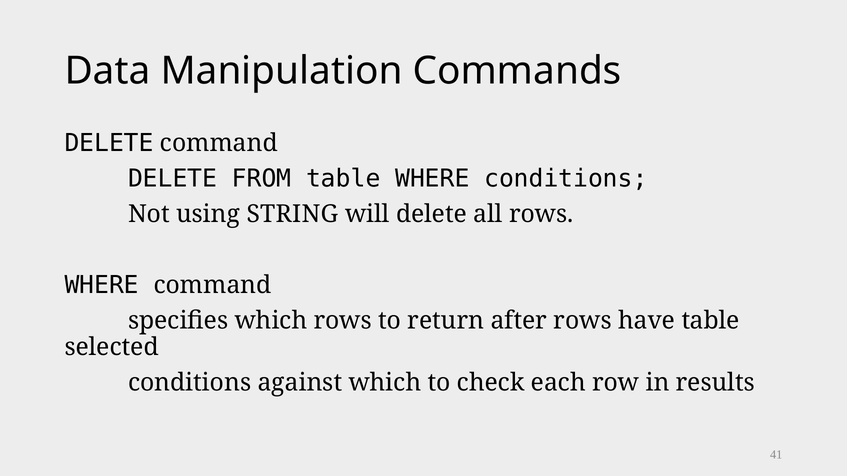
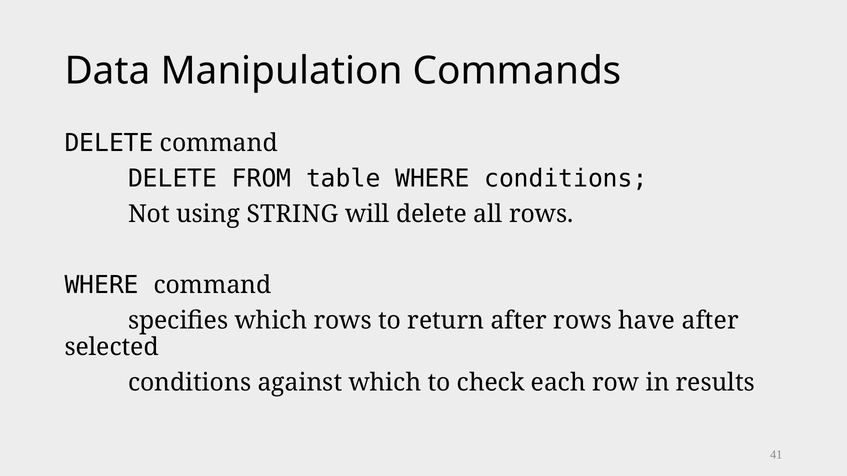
have table: table -> after
